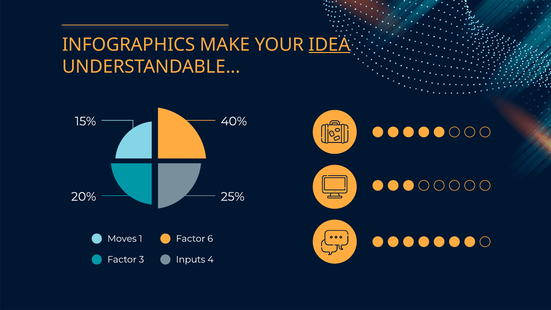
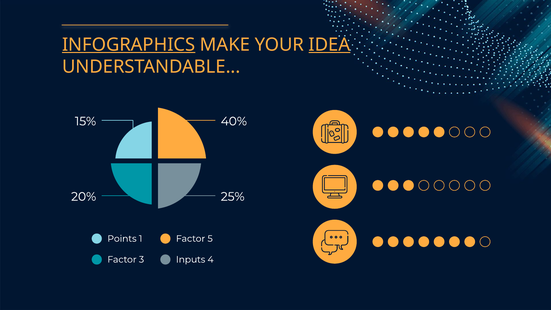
INFOGRAPHICS underline: none -> present
Moves: Moves -> Points
6: 6 -> 5
